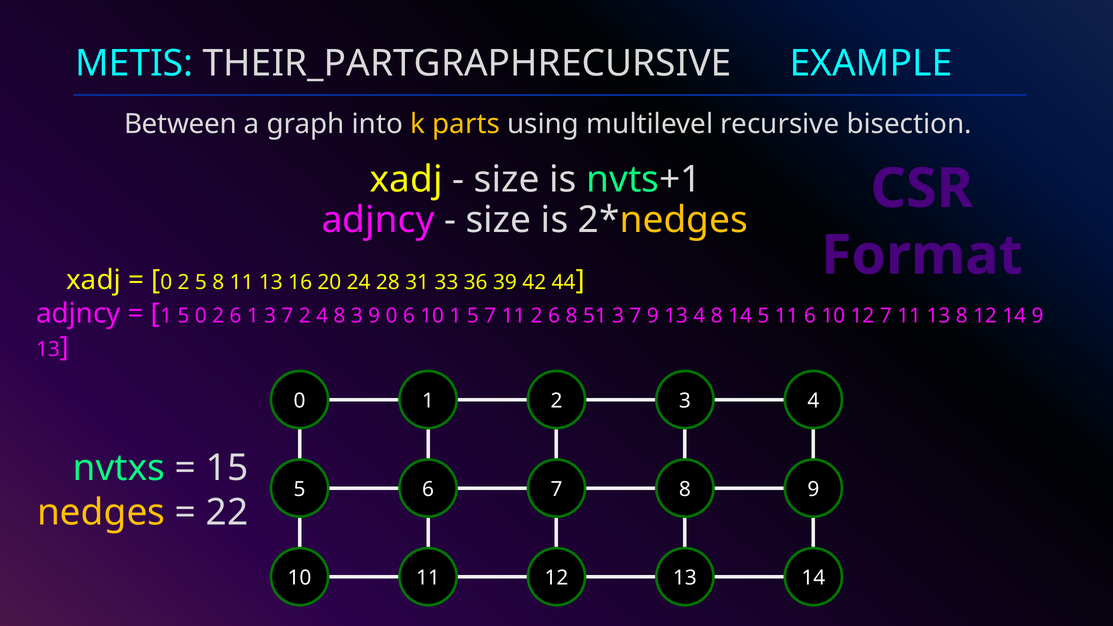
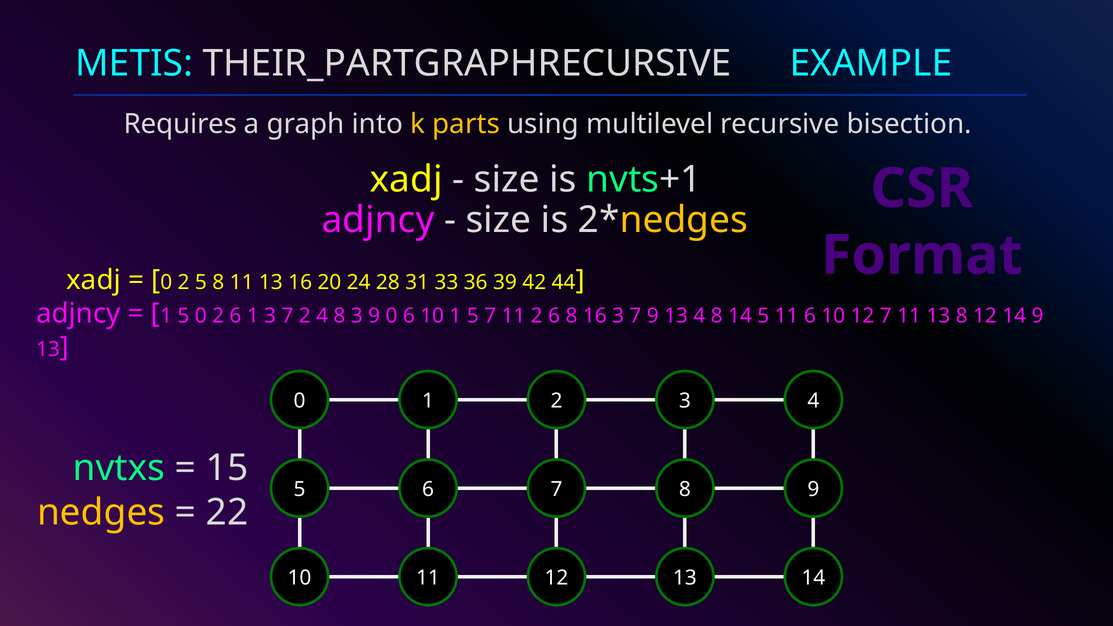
Between: Between -> Requires
8 51: 51 -> 16
